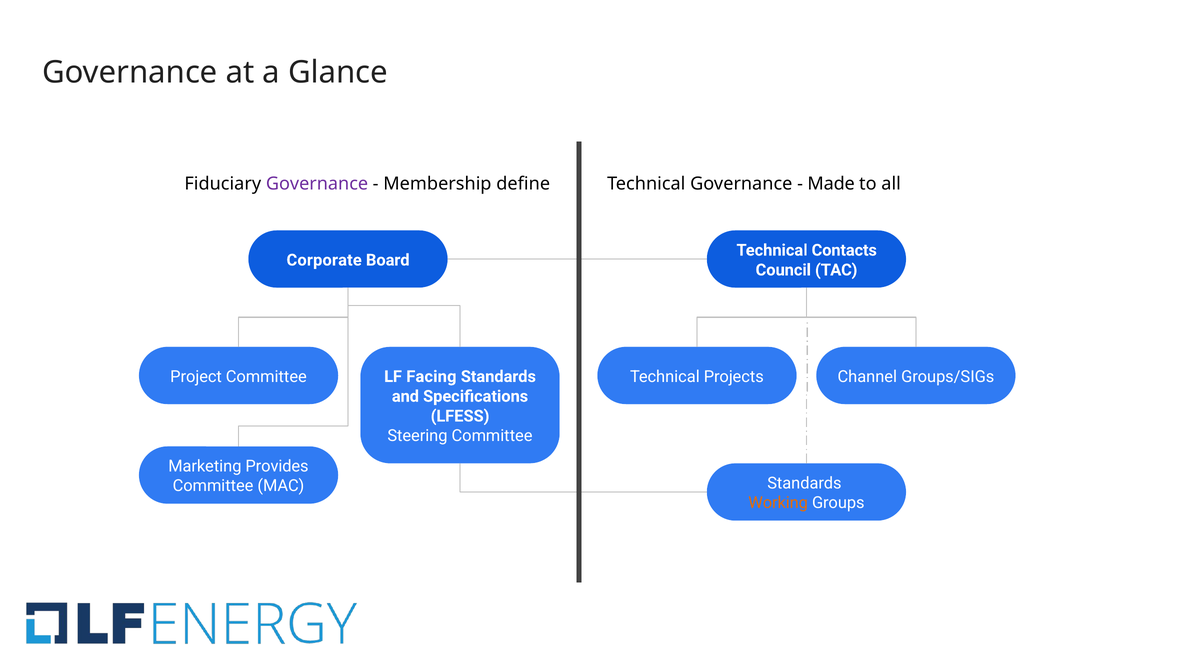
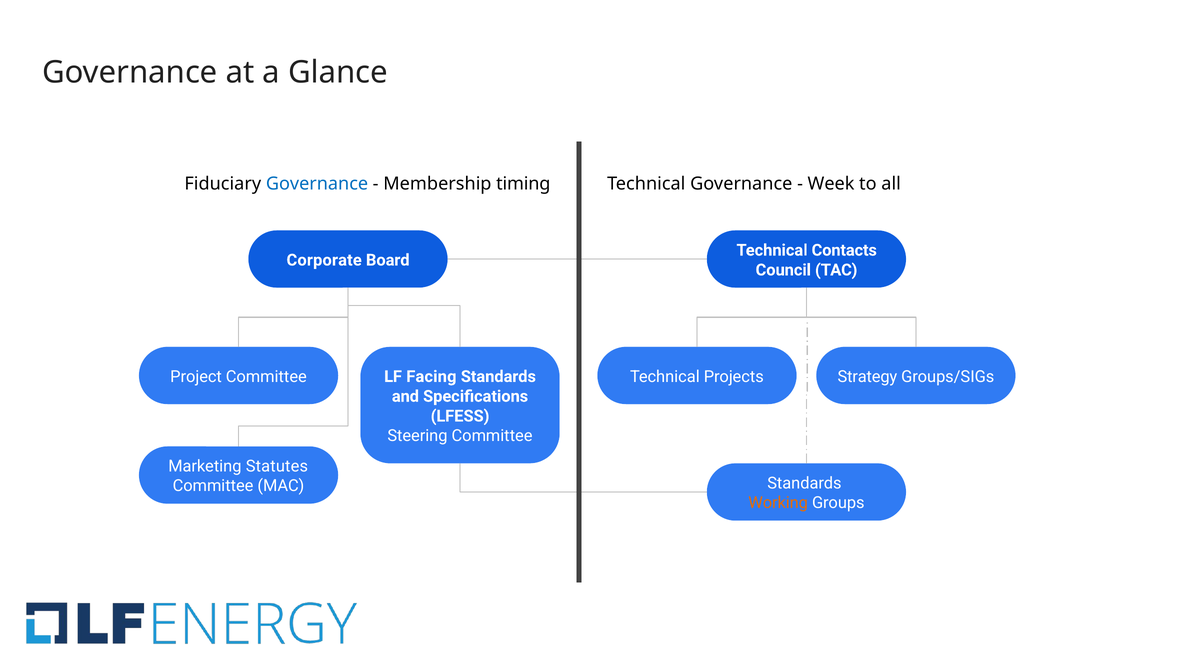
Governance at (317, 184) colour: purple -> blue
define: define -> timing
Made: Made -> Week
Channel: Channel -> Strategy
Provides: Provides -> Statutes
